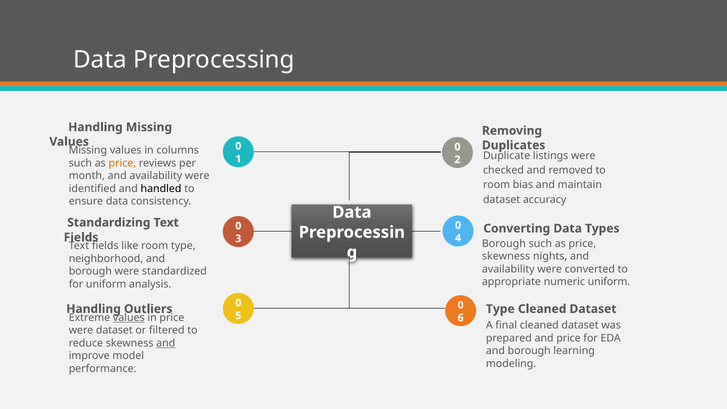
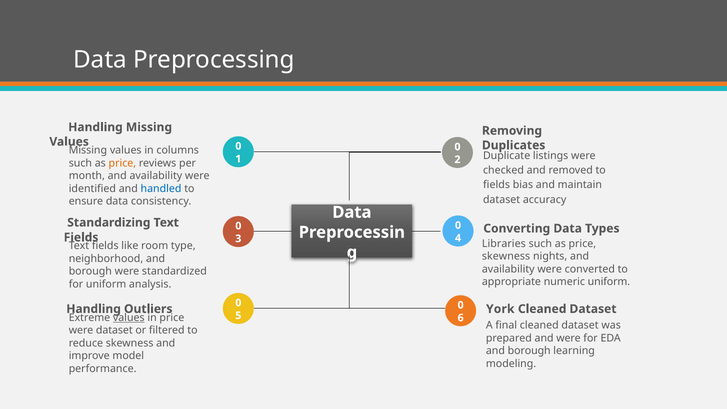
room at (497, 185): room -> fields
handled colour: black -> blue
Borough at (504, 244): Borough -> Libraries
Type at (500, 309): Type -> York
and price: price -> were
and at (166, 343) underline: present -> none
